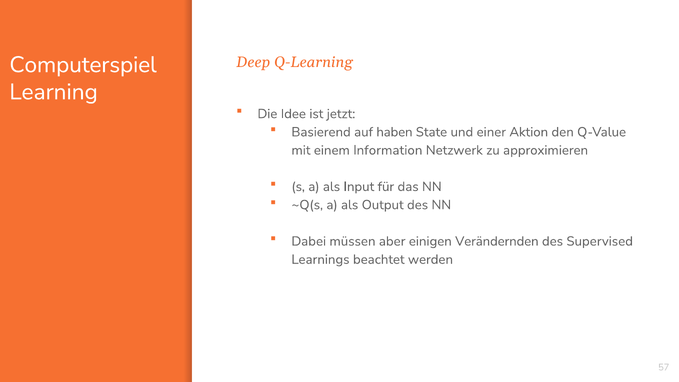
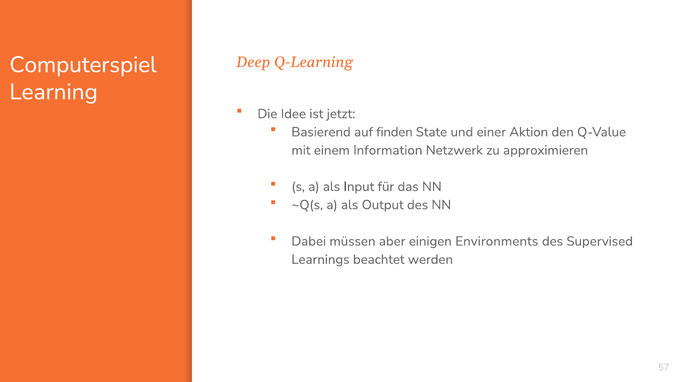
haben: haben -> finden
Verändernden: Verändernden -> Environments
